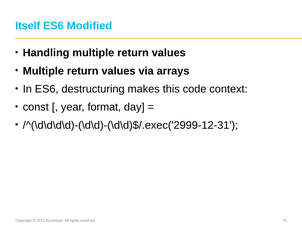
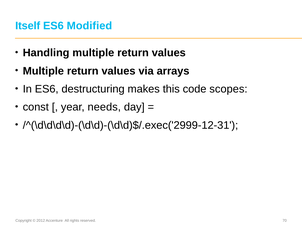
context: context -> scopes
format: format -> needs
